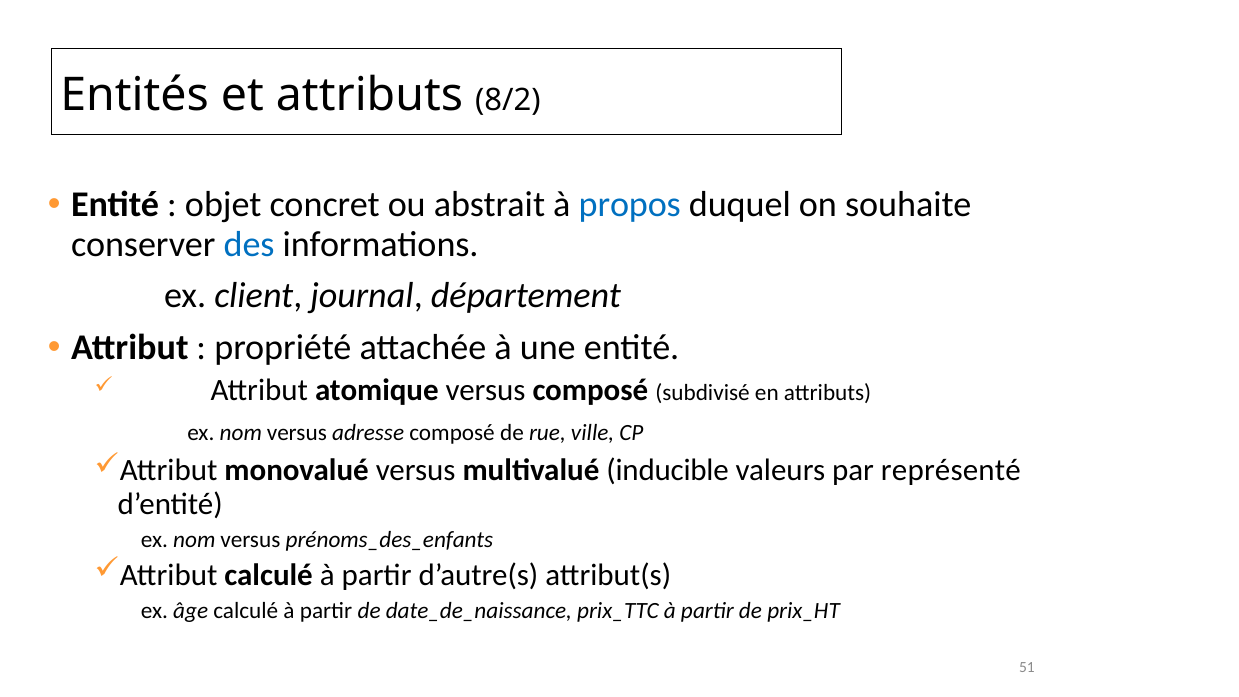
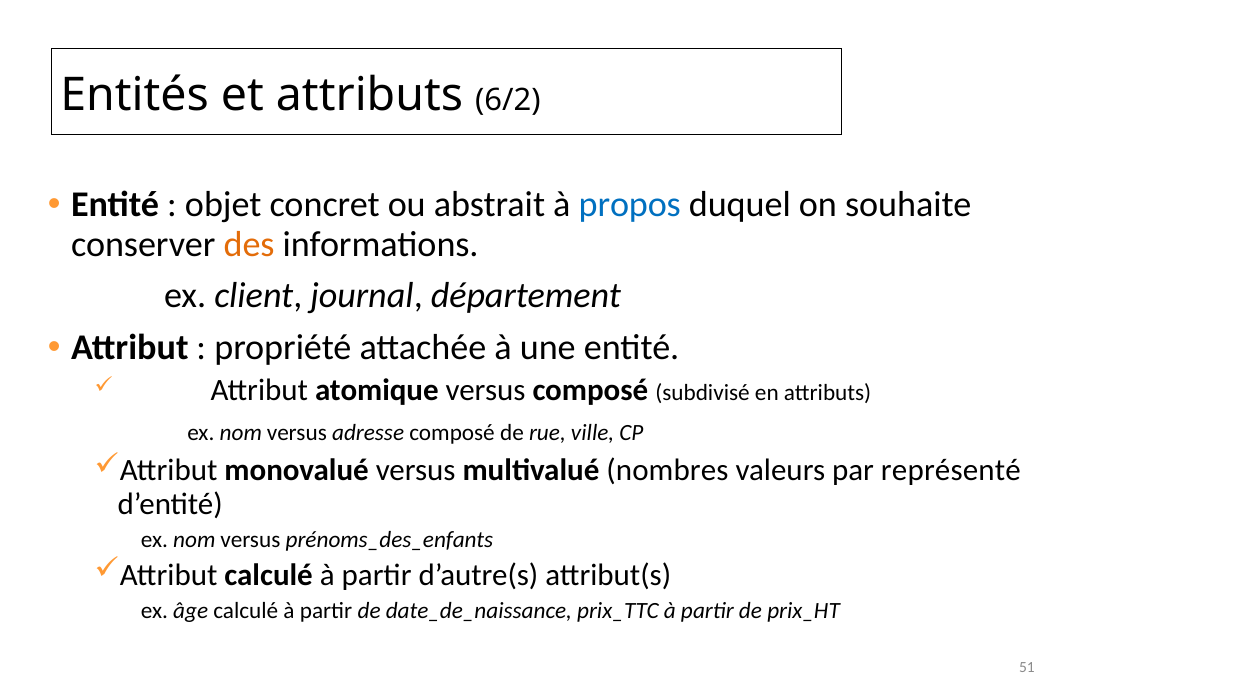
8/2: 8/2 -> 6/2
des colour: blue -> orange
inducible: inducible -> nombres
